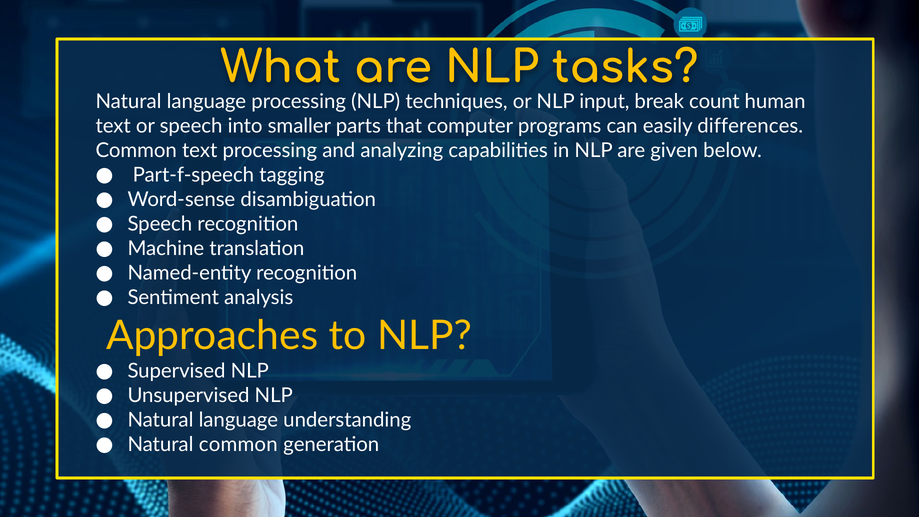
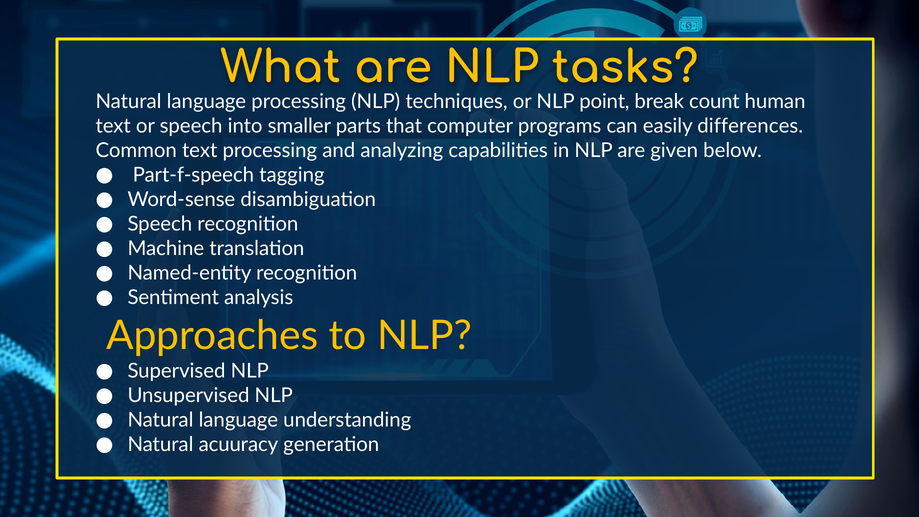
input: input -> point
Natural common: common -> acuuracy
